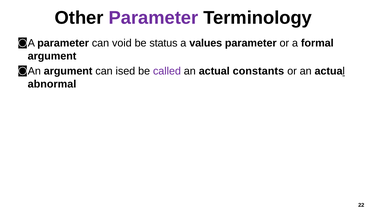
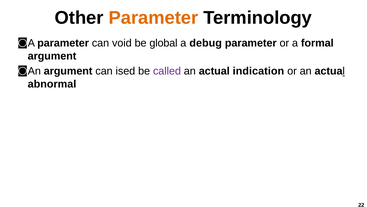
Parameter at (153, 18) colour: purple -> orange
status: status -> global
values: values -> debug
constants: constants -> indication
